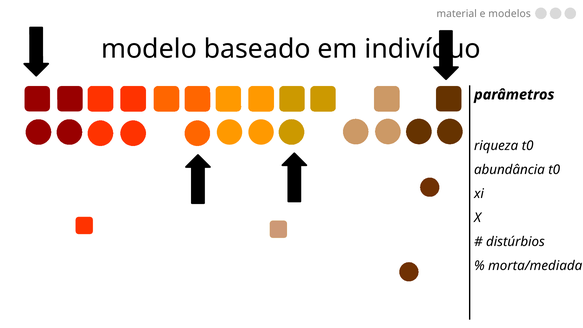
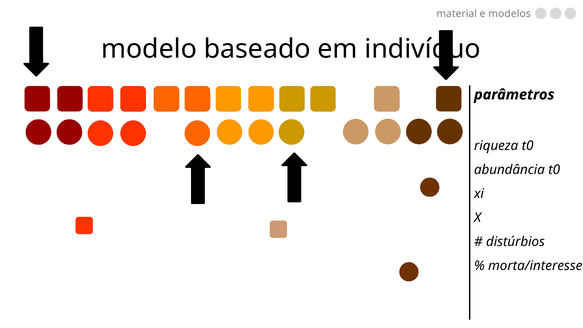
morta/mediada: morta/mediada -> morta/interesse
